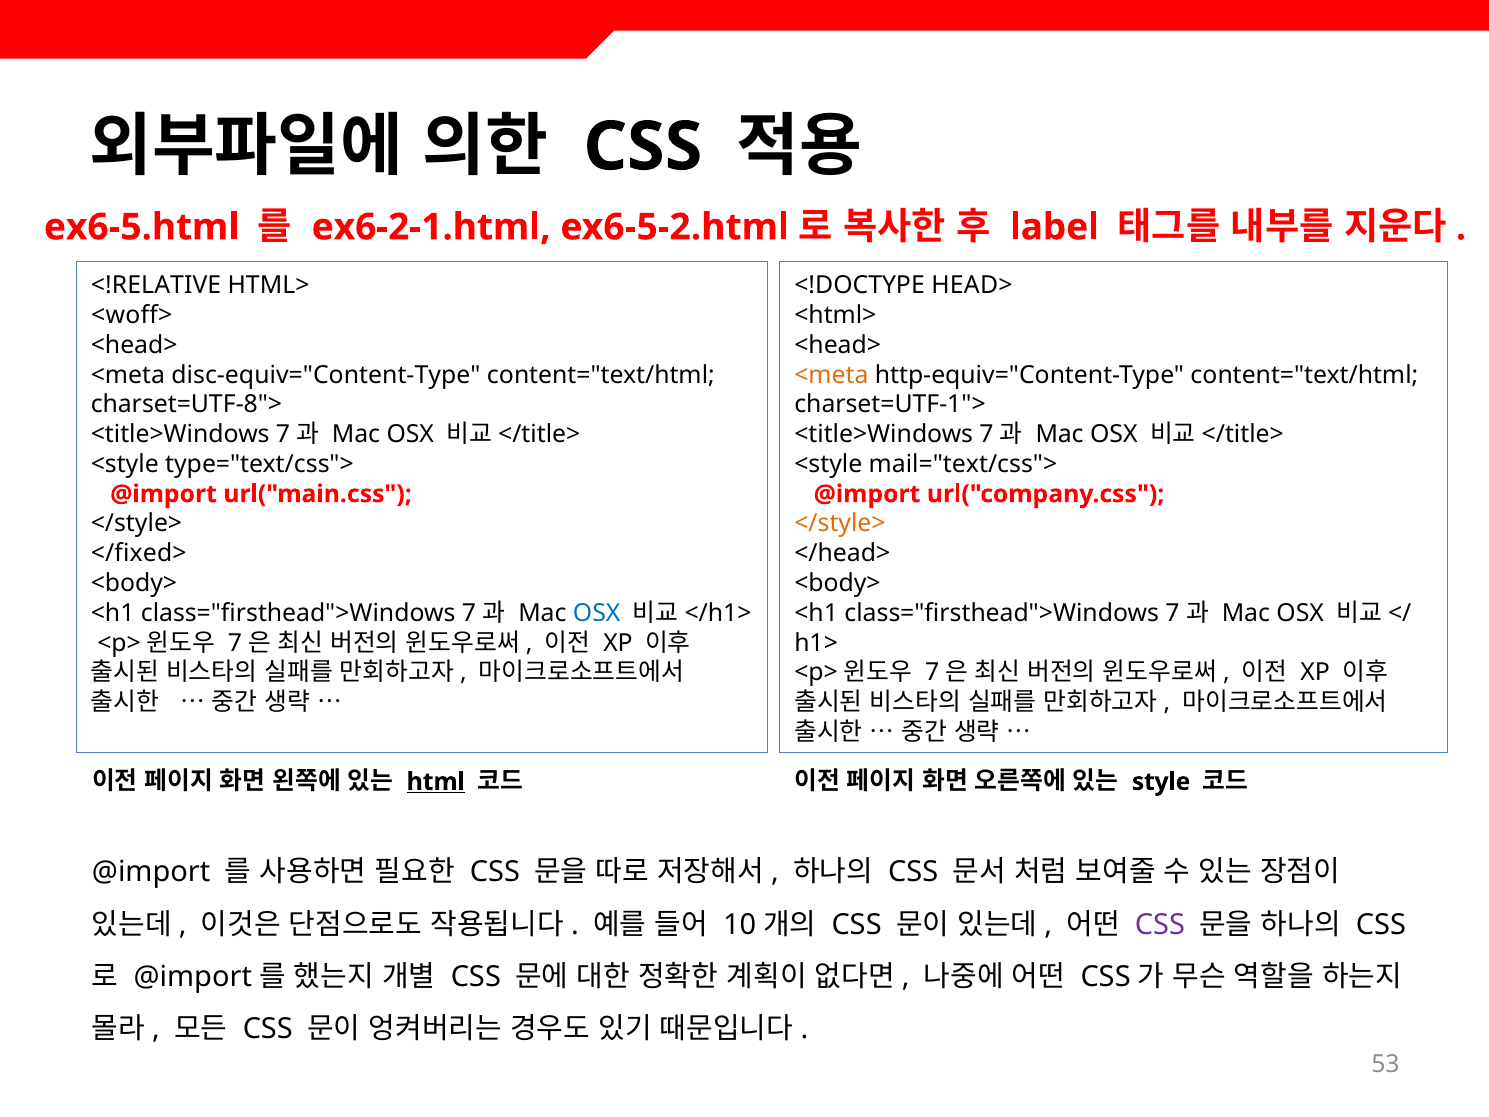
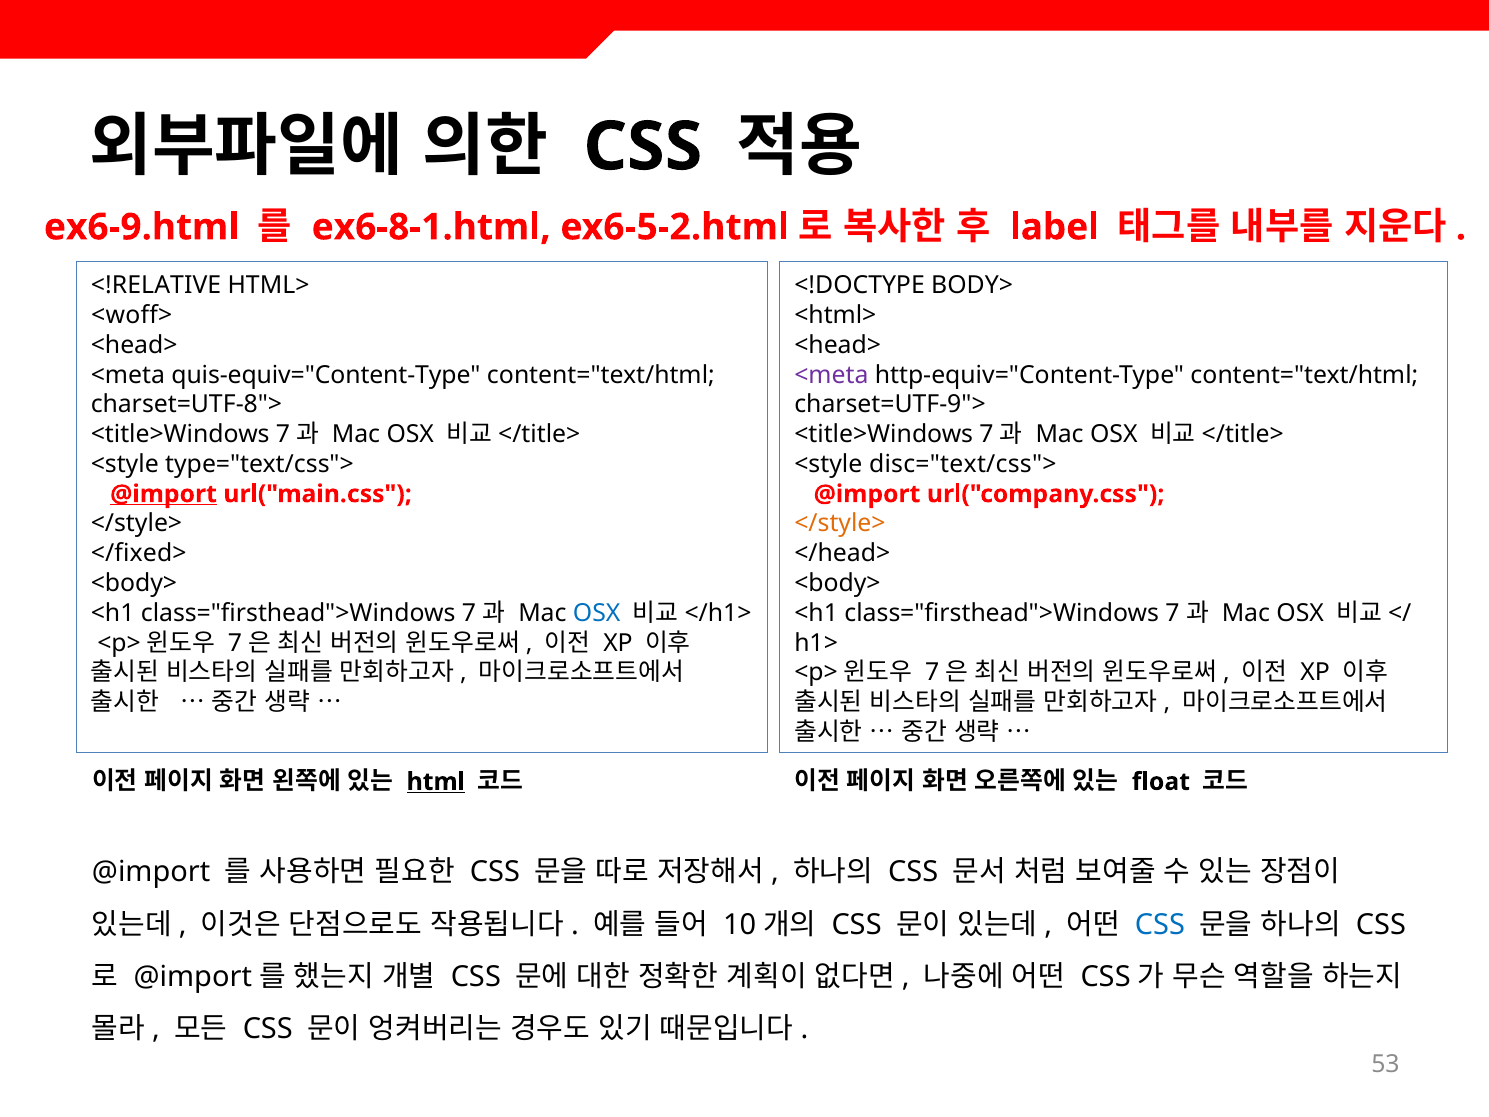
ex6-5.html: ex6-5.html -> ex6-9.html
ex6-2-1.html: ex6-2-1.html -> ex6-8-1.html
HEAD>: HEAD> -> BODY>
disc-equiv="Content-Type: disc-equiv="Content-Type -> quis-equiv="Content-Type
<meta at (831, 375) colour: orange -> purple
charset=UTF-1">: charset=UTF-1"> -> charset=UTF-9">
mail="text/css">: mail="text/css"> -> disc="text/css">
@import at (163, 494) underline: none -> present
style: style -> float
CSS at (1160, 924) colour: purple -> blue
